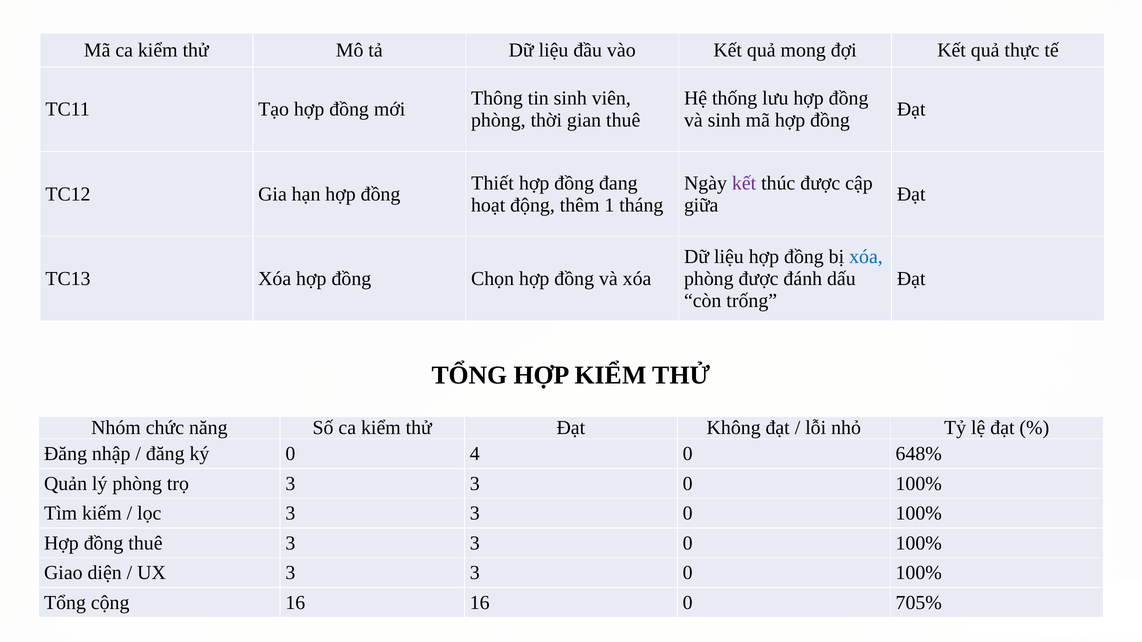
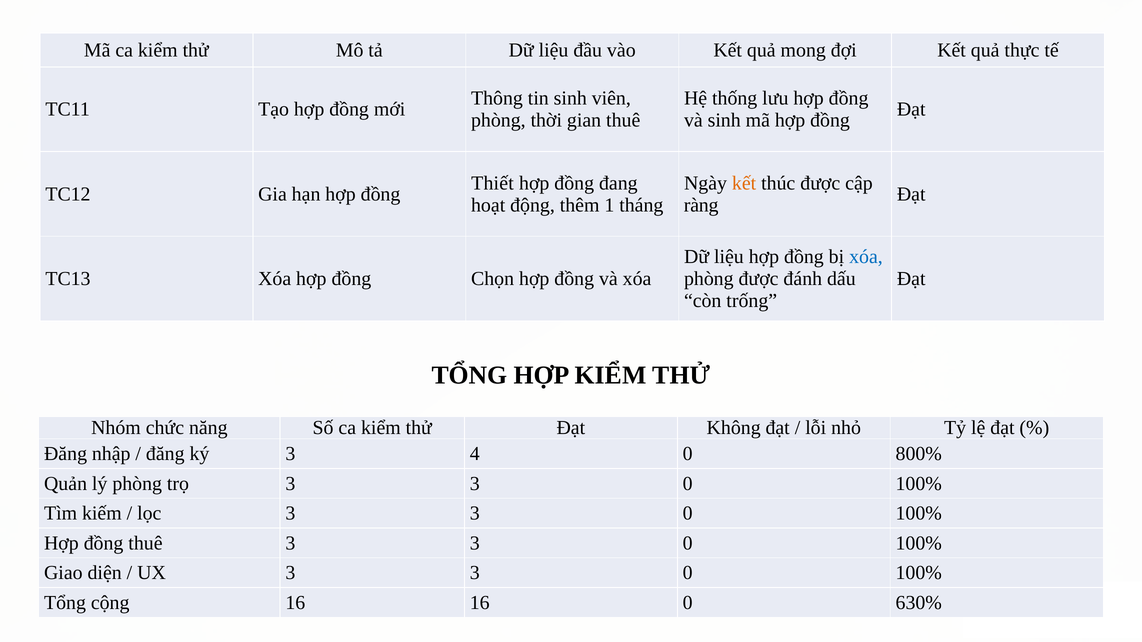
kết at (744, 183) colour: purple -> orange
giữa: giữa -> ràng
ký 0: 0 -> 3
648%: 648% -> 800%
705%: 705% -> 630%
